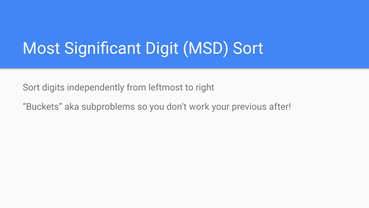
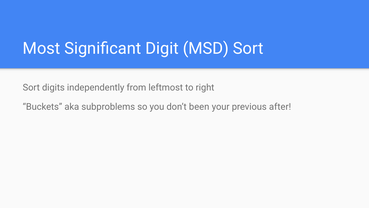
work: work -> been
